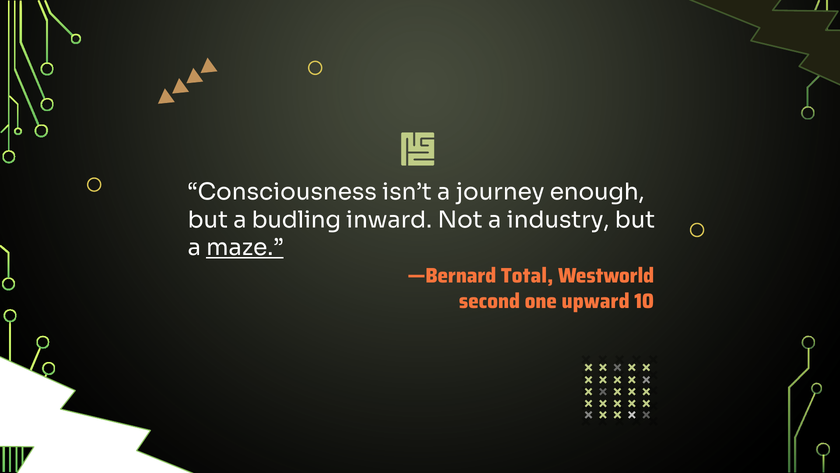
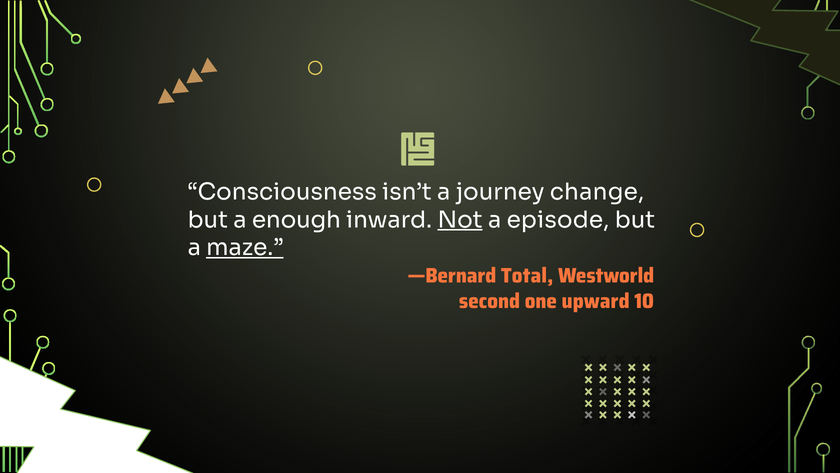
enough: enough -> change
budling: budling -> enough
Not underline: none -> present
industry: industry -> episode
